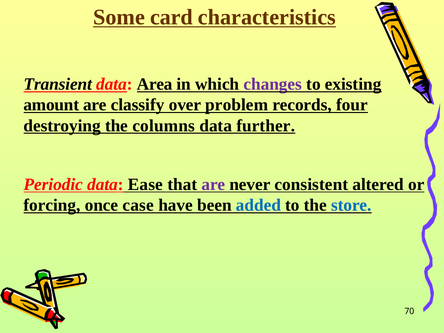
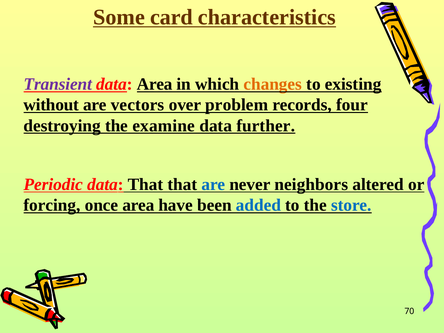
Transient colour: black -> purple
changes colour: purple -> orange
amount: amount -> without
classify: classify -> vectors
columns: columns -> examine
data Ease: Ease -> That
are at (213, 184) colour: purple -> blue
consistent: consistent -> neighbors
once case: case -> area
